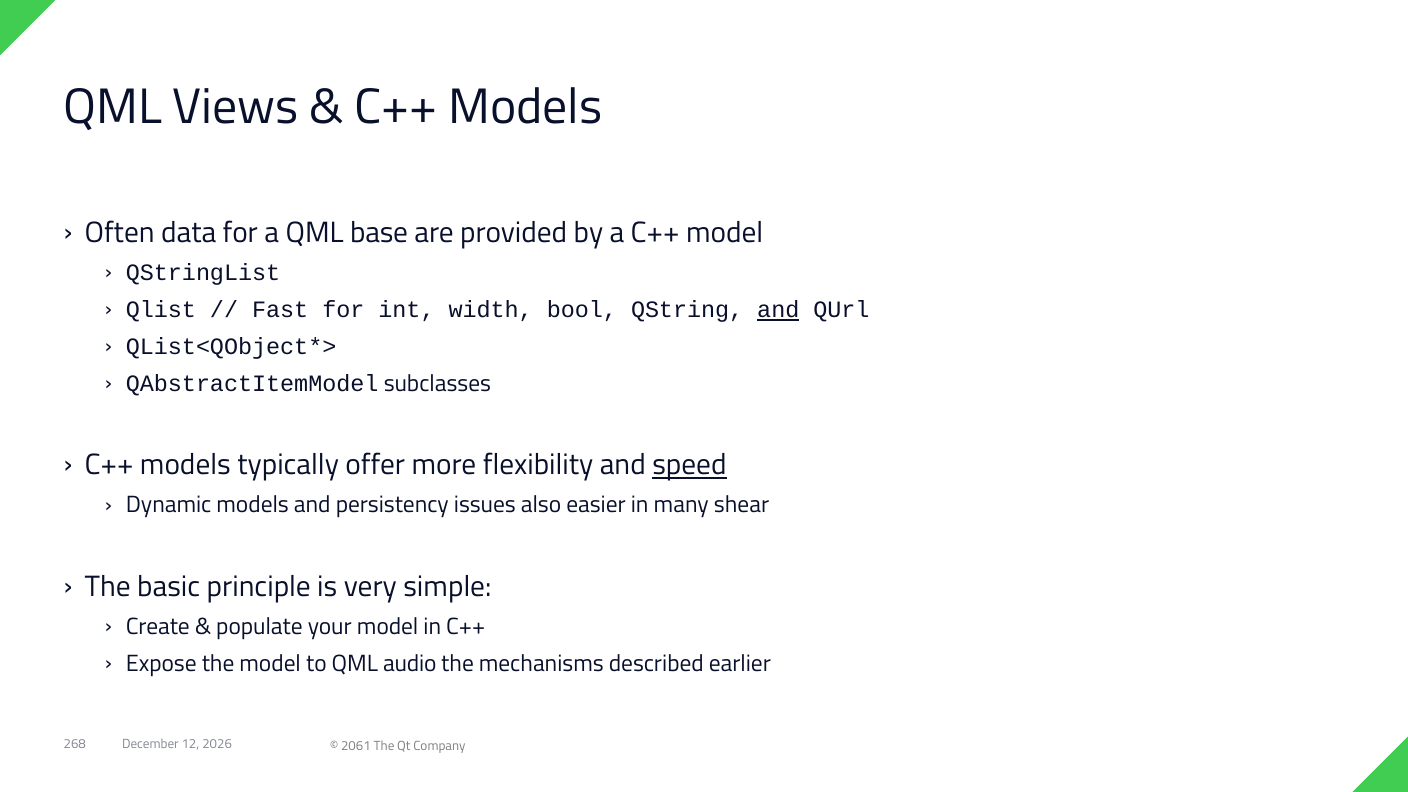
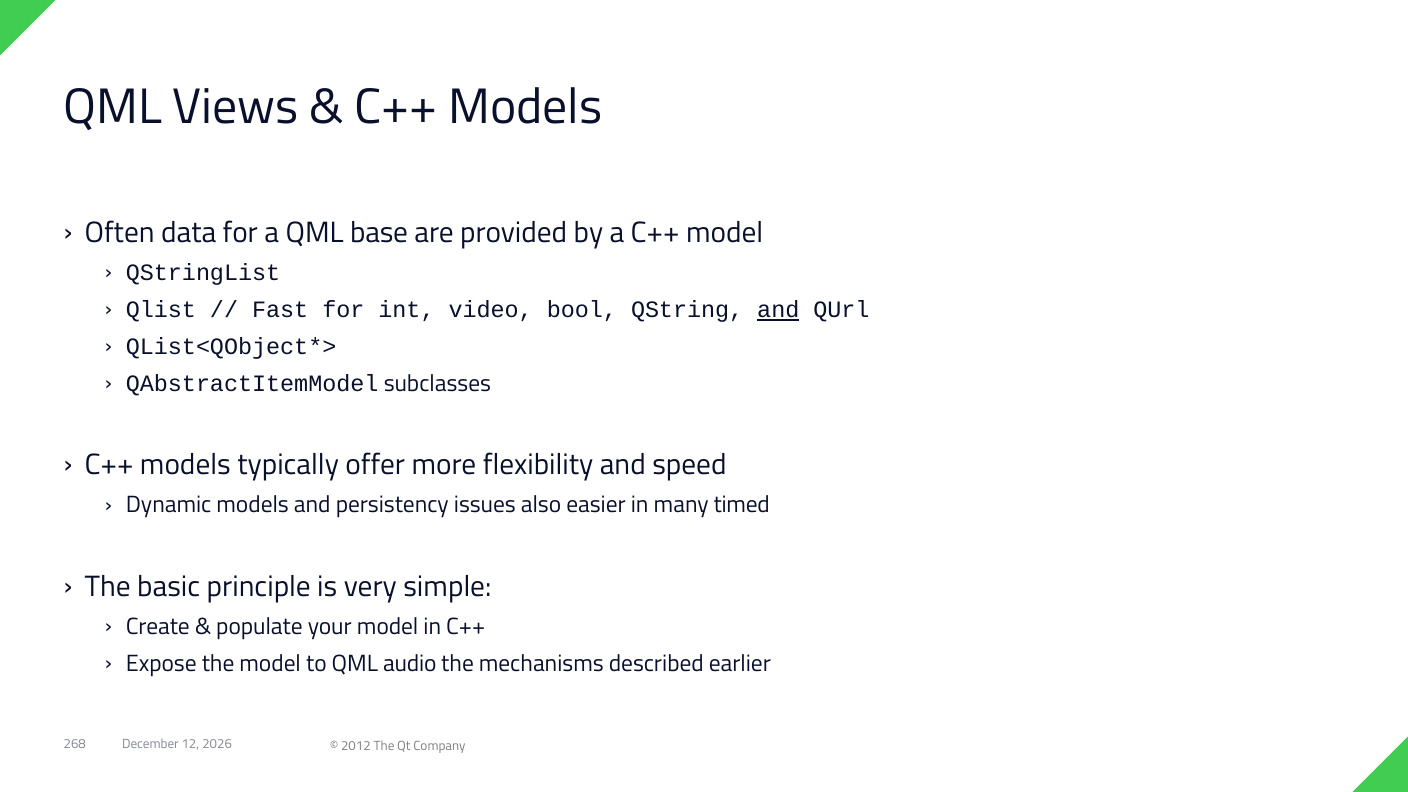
width: width -> video
speed underline: present -> none
shear: shear -> timed
2061: 2061 -> 2012
